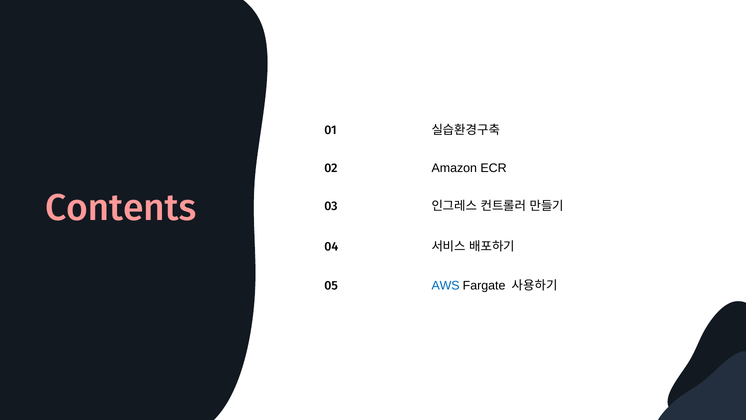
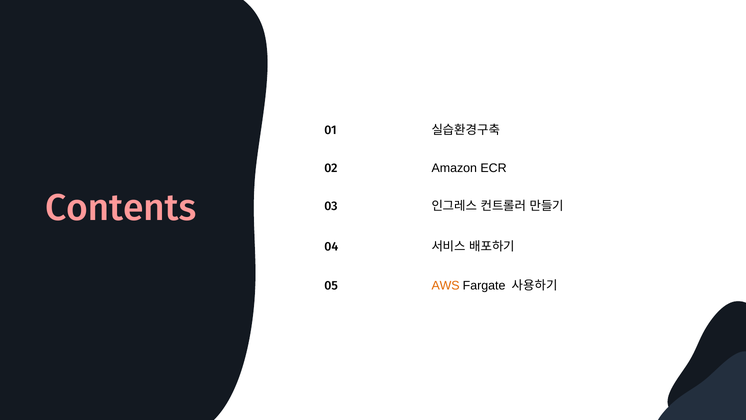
AWS colour: blue -> orange
